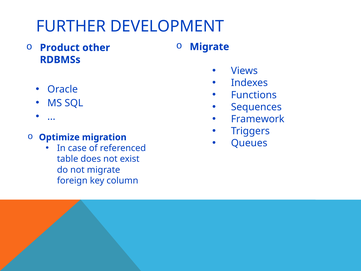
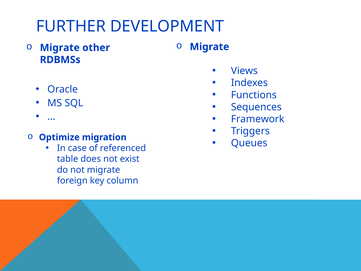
Product at (60, 48): Product -> Migrate
